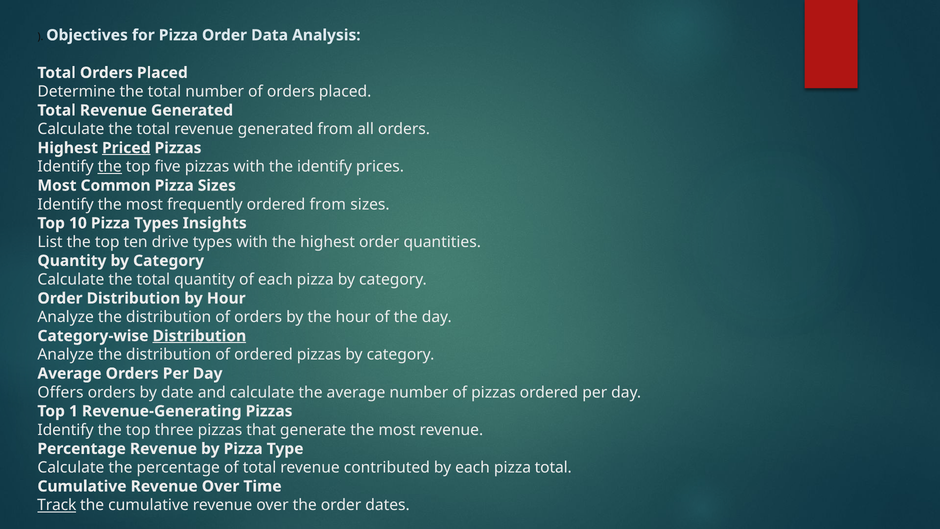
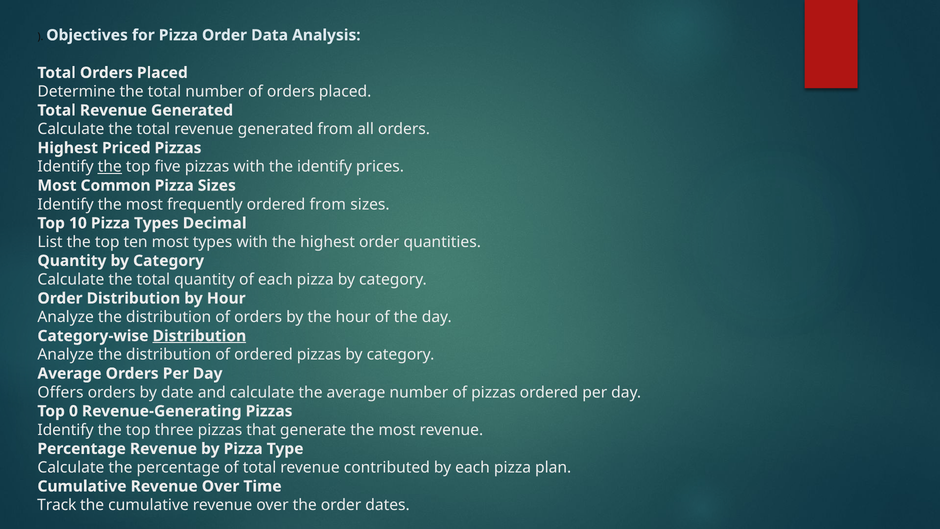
Priced underline: present -> none
Insights: Insights -> Decimal
ten drive: drive -> most
1: 1 -> 0
pizza total: total -> plan
Track underline: present -> none
